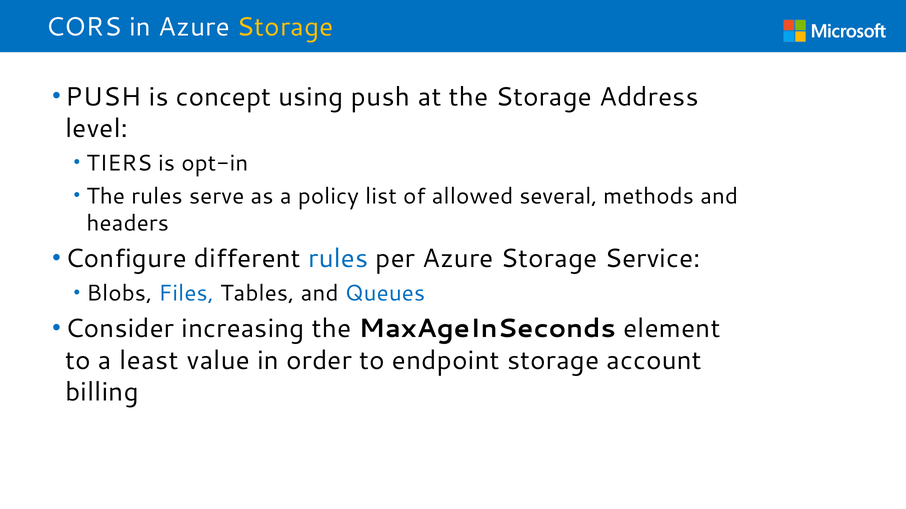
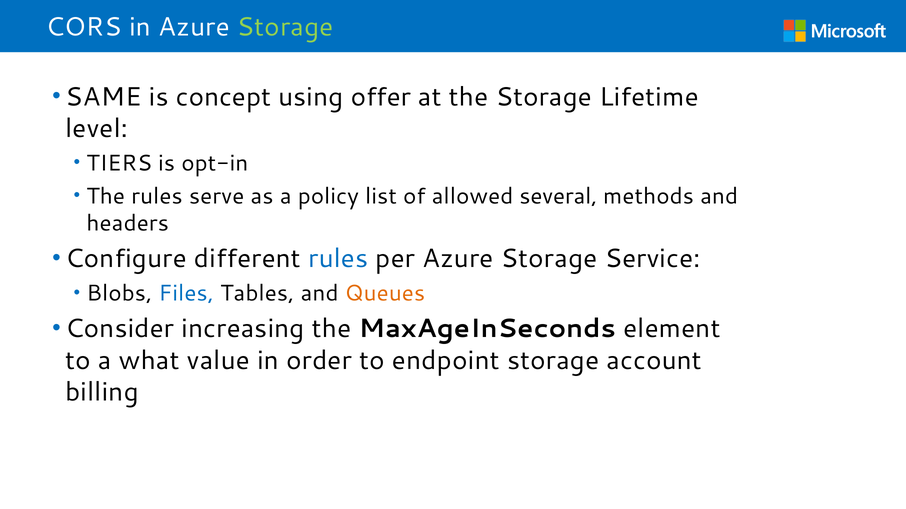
Storage at (285, 27) colour: yellow -> light green
PUSH at (103, 97): PUSH -> SAME
using push: push -> offer
Address: Address -> Lifetime
Queues colour: blue -> orange
least: least -> what
